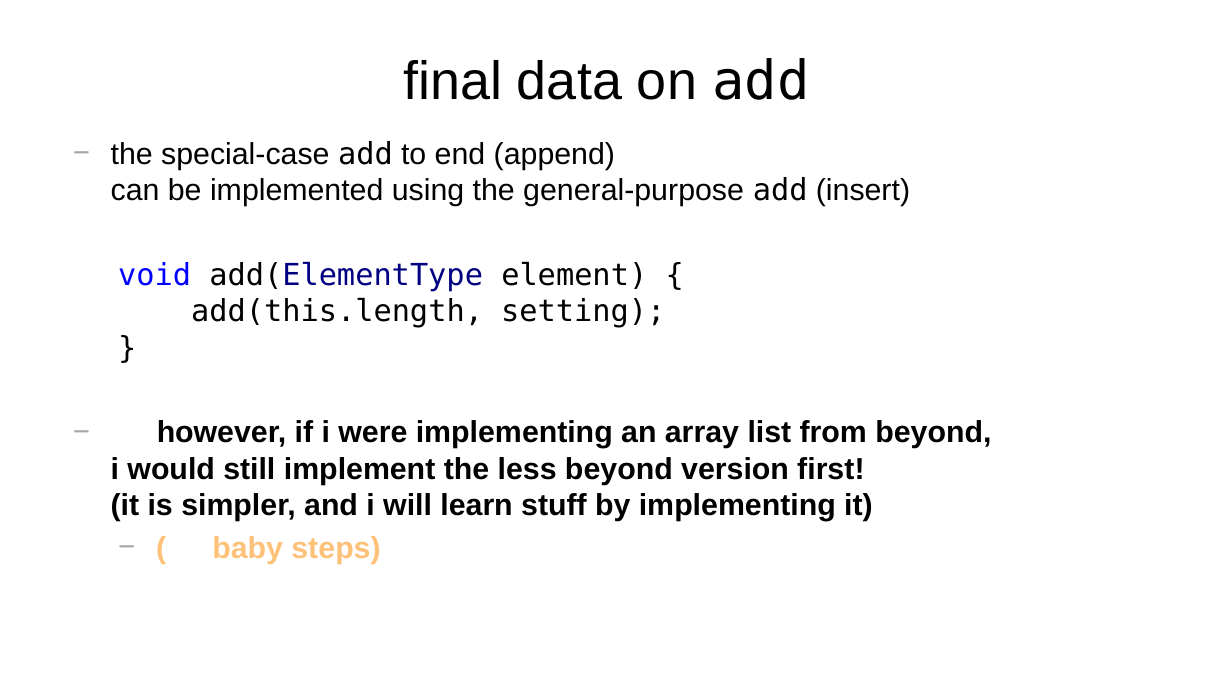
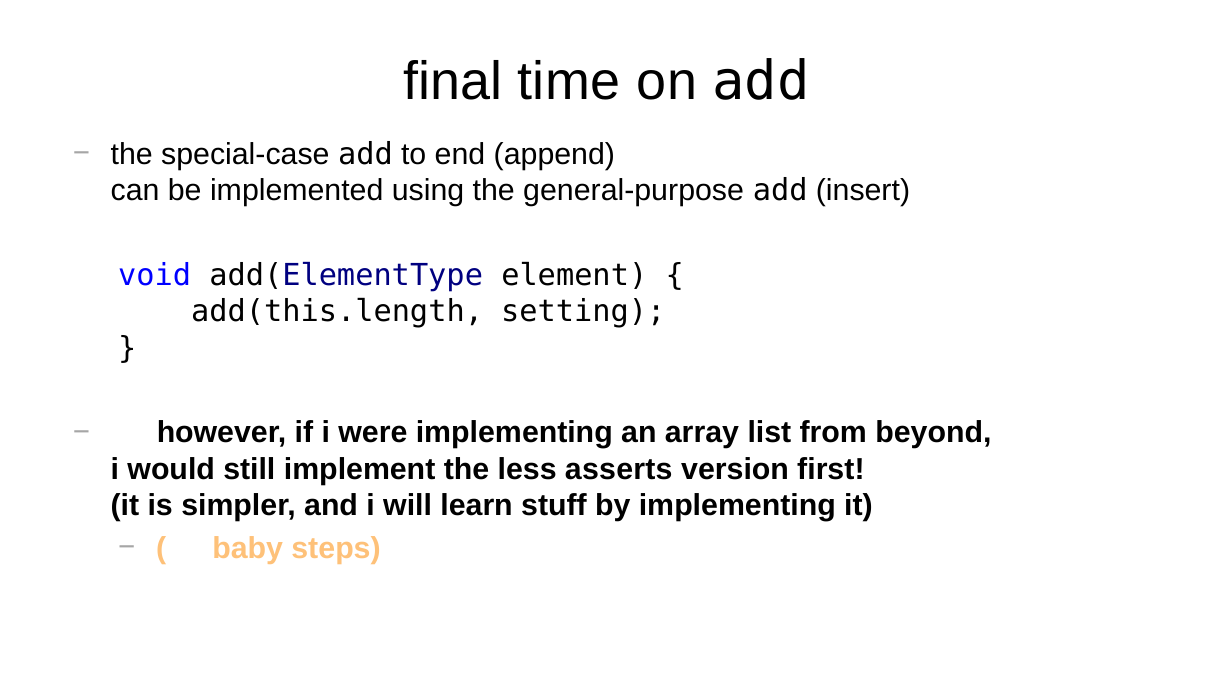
data: data -> time
less beyond: beyond -> asserts
